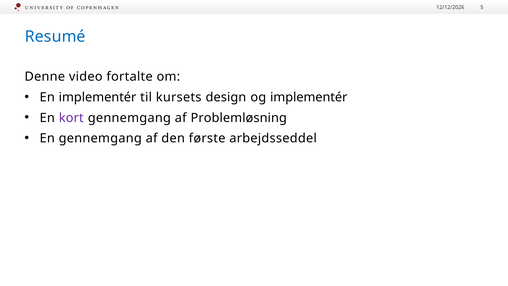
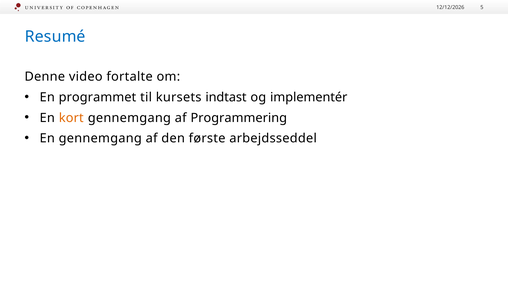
En implementér: implementér -> programmet
design: design -> indtast
kort colour: purple -> orange
Problemløsning: Problemløsning -> Programmering
